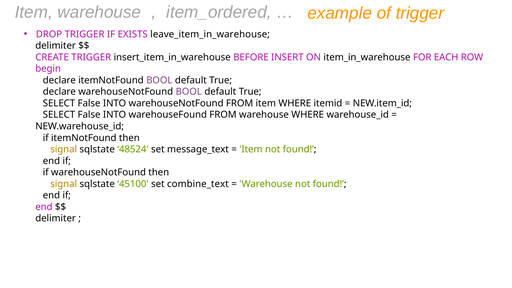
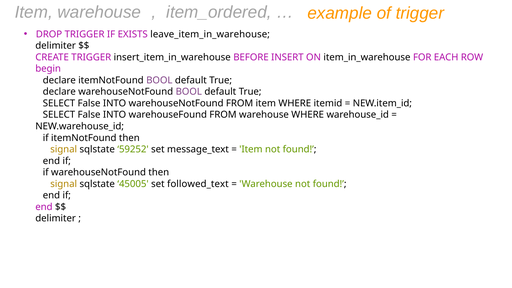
48524: 48524 -> 59252
45100: 45100 -> 45005
combine_text: combine_text -> followed_text
